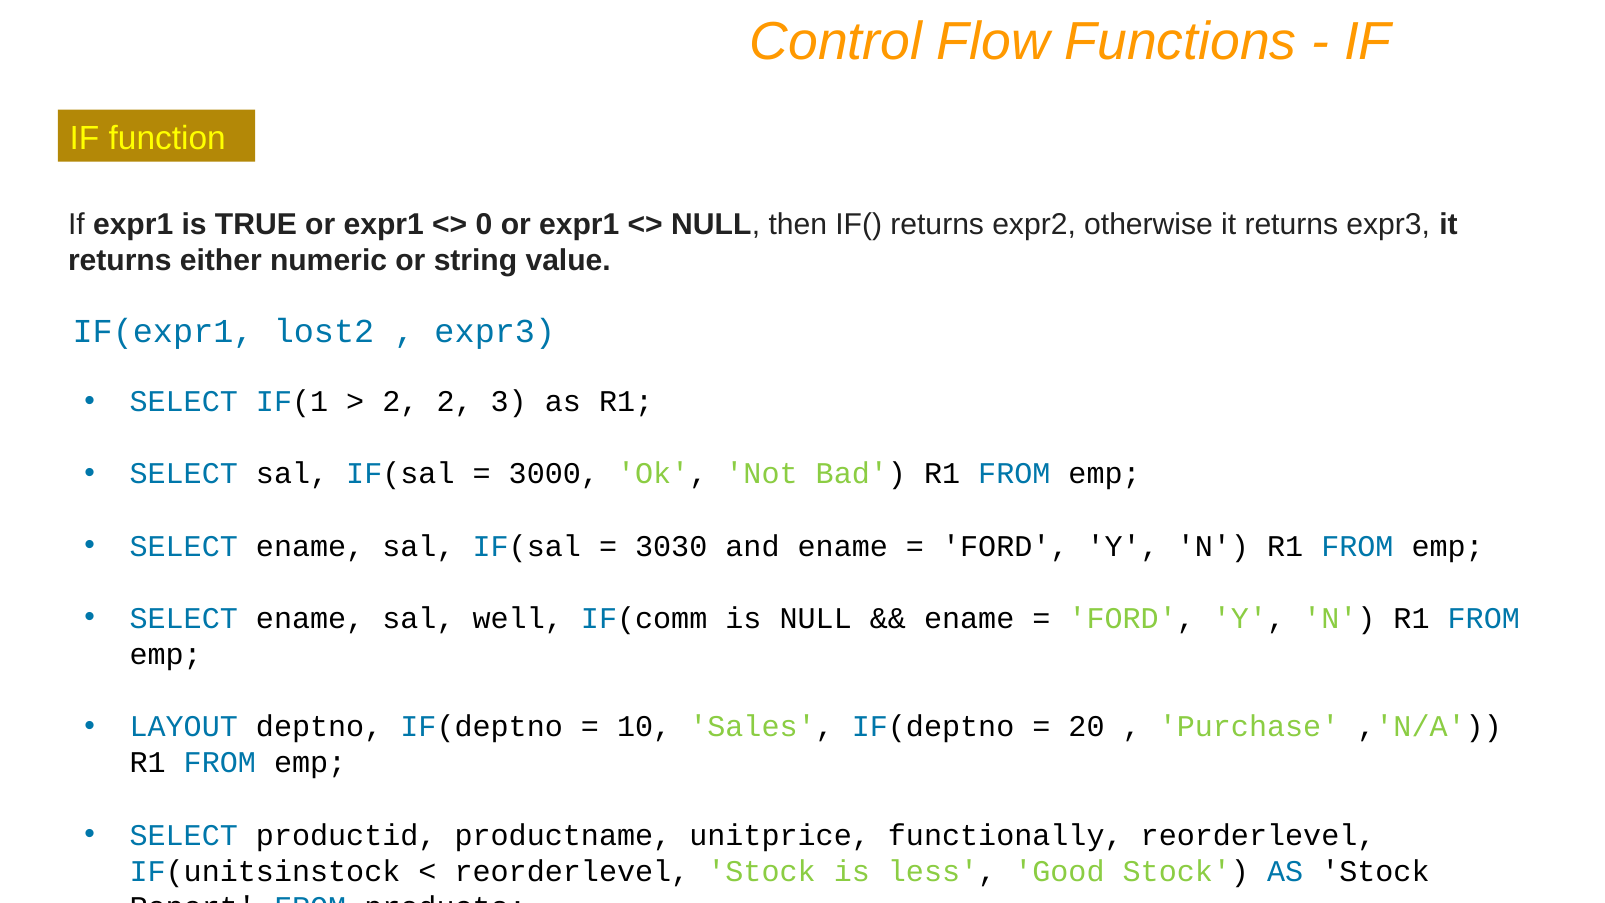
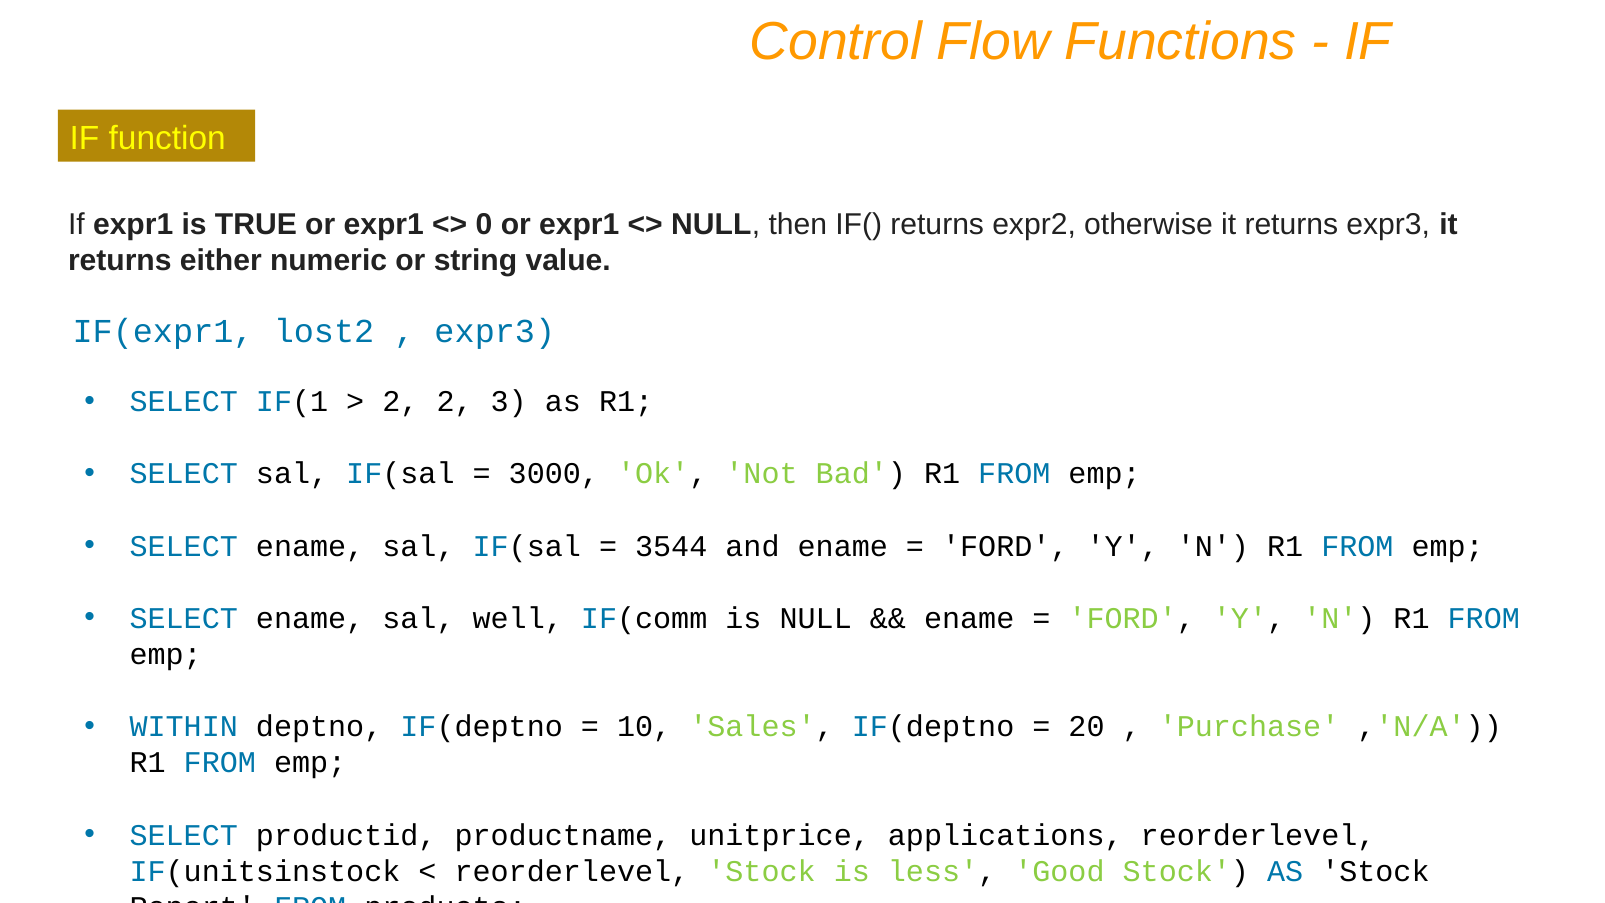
3030: 3030 -> 3544
LAYOUT: LAYOUT -> WITHIN
functionally: functionally -> applications
